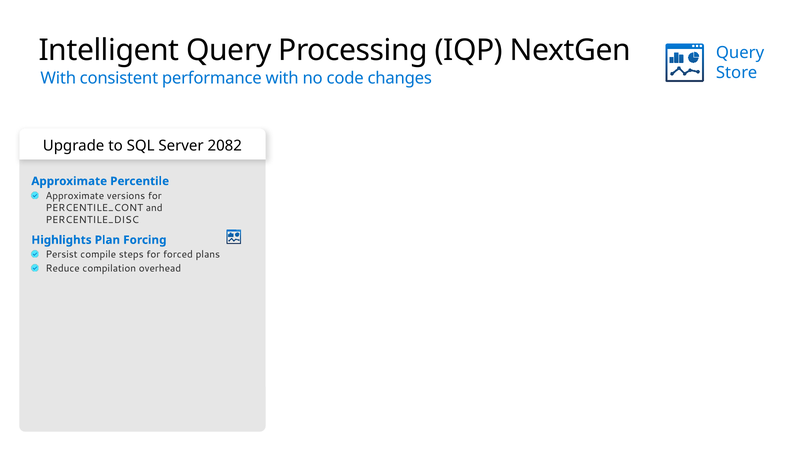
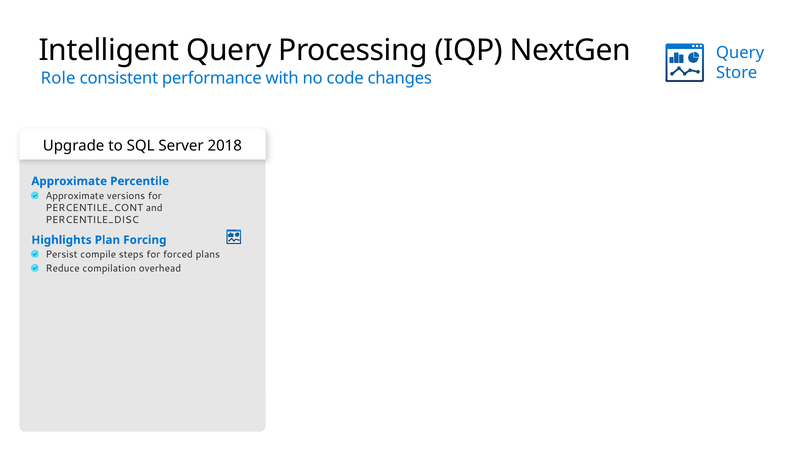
With at (58, 78): With -> Role
2082: 2082 -> 2018
